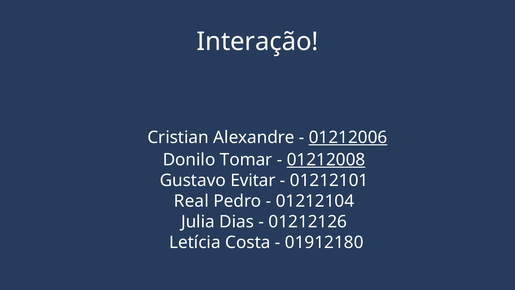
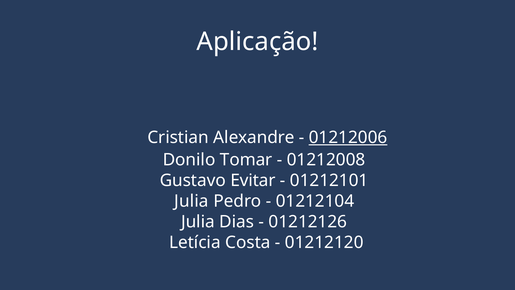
Interação: Interação -> Aplicação
01212008 underline: present -> none
Real at (191, 201): Real -> Julia
01912180: 01912180 -> 01212120
